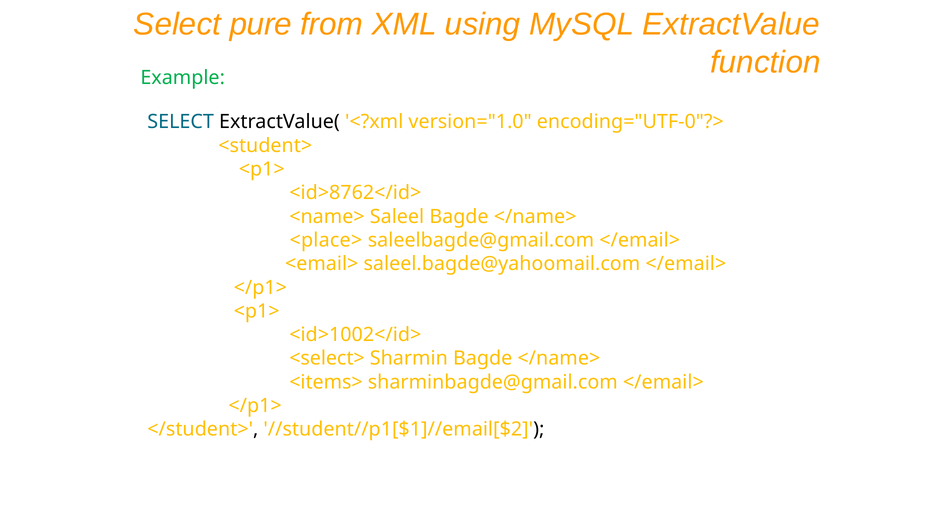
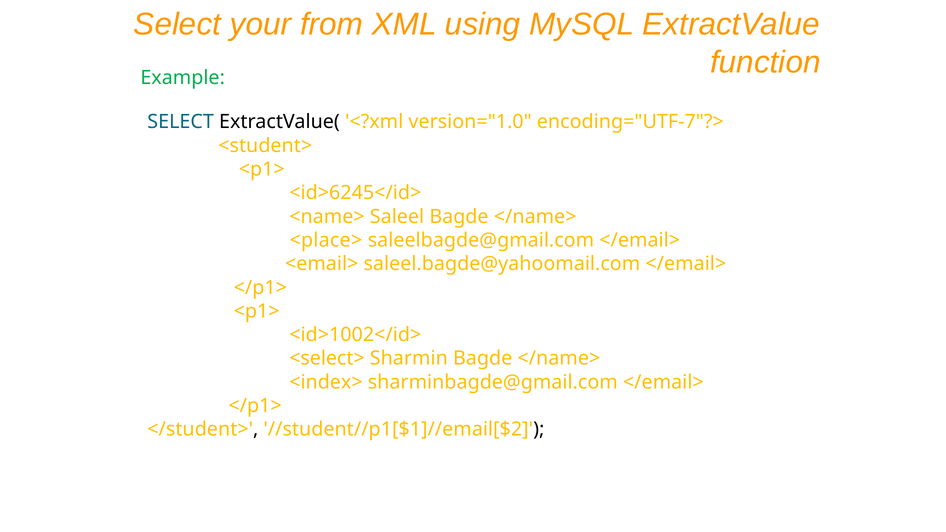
pure: pure -> your
encoding="UTF-0"?>: encoding="UTF-0"?> -> encoding="UTF-7"?>
<id>8762</id>: <id>8762</id> -> <id>6245</id>
<items>: <items> -> <index>
